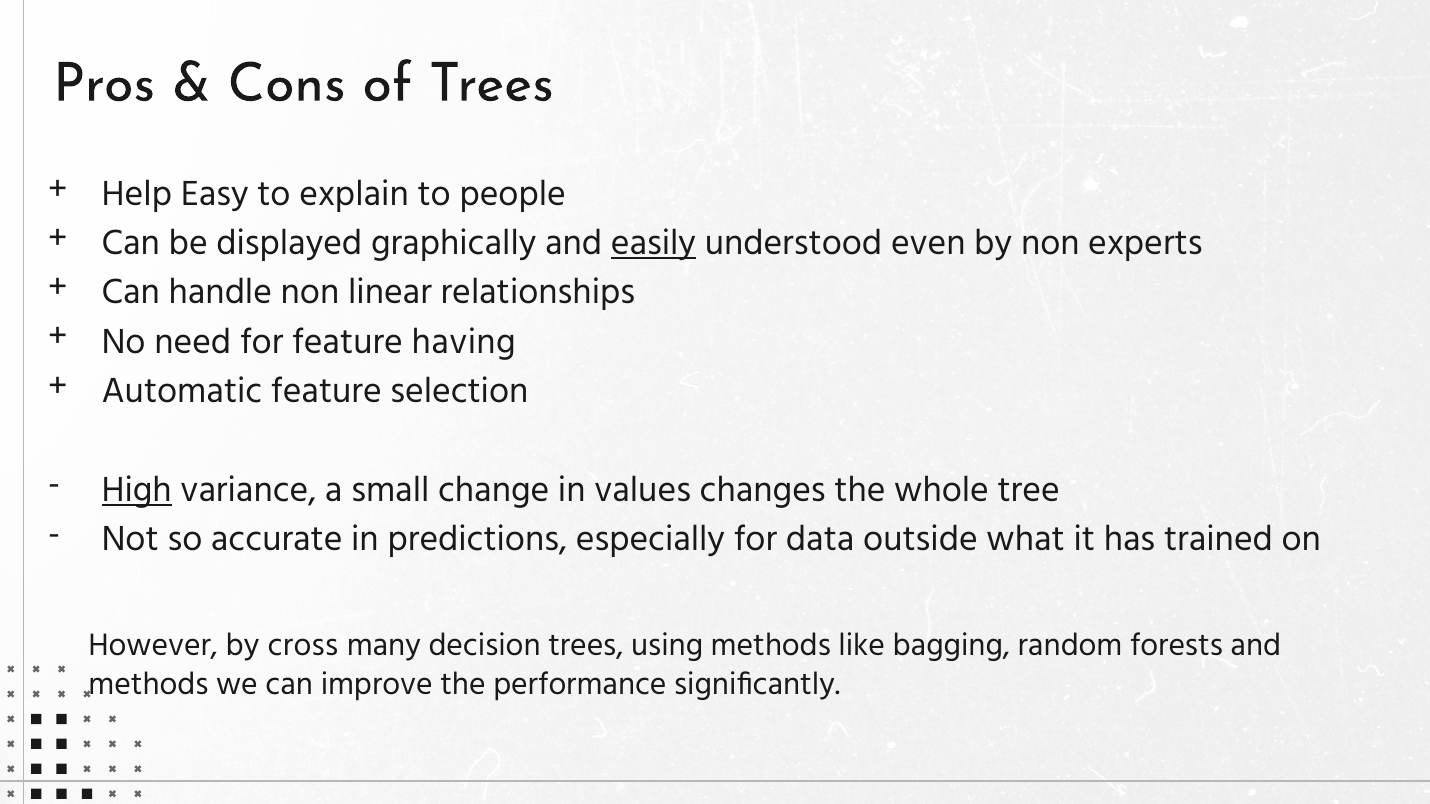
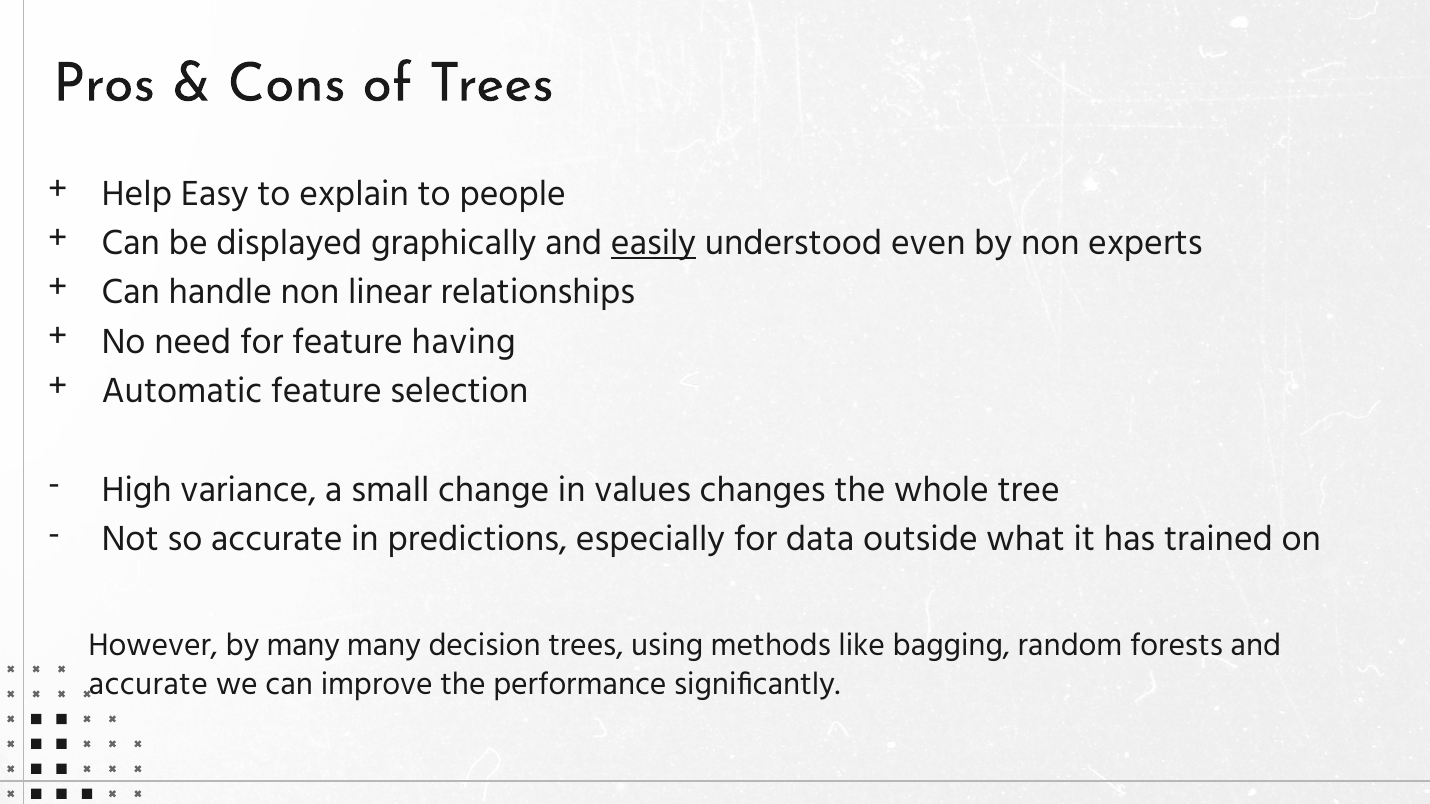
High underline: present -> none
by cross: cross -> many
methods at (148, 684): methods -> accurate
